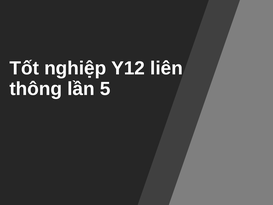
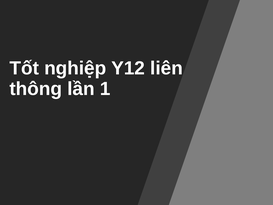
5: 5 -> 1
